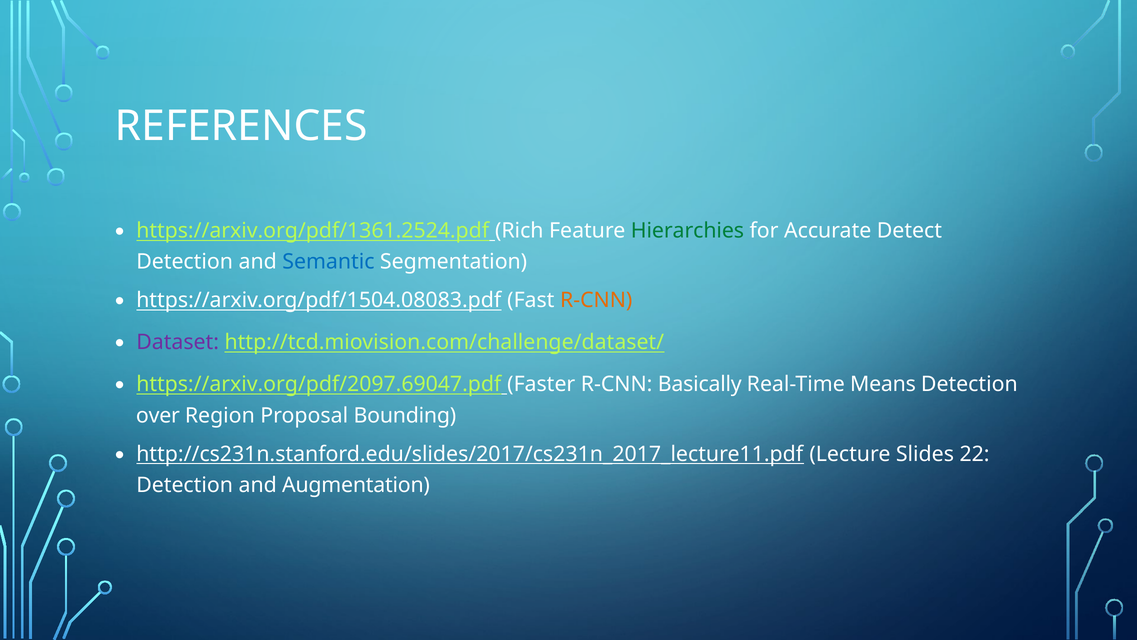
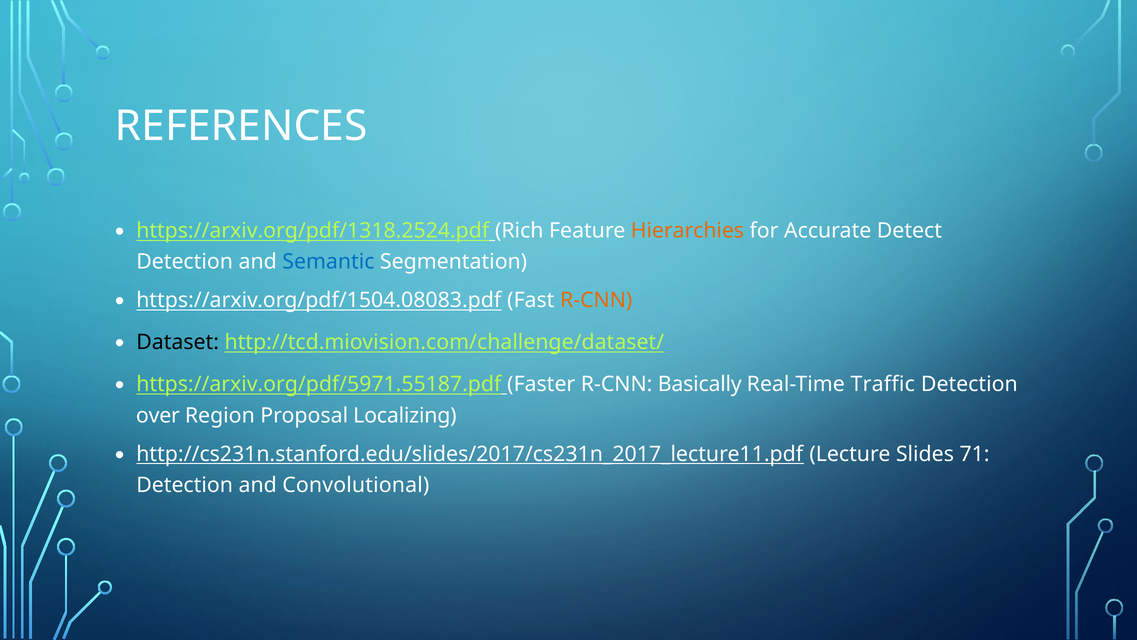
https://arxiv.org/pdf/1361.2524.pdf: https://arxiv.org/pdf/1361.2524.pdf -> https://arxiv.org/pdf/1318.2524.pdf
Hierarchies colour: green -> orange
Dataset colour: purple -> black
https://arxiv.org/pdf/2097.69047.pdf: https://arxiv.org/pdf/2097.69047.pdf -> https://arxiv.org/pdf/5971.55187.pdf
Means: Means -> Traffic
Bounding: Bounding -> Localizing
22: 22 -> 71
Augmentation: Augmentation -> Convolutional
